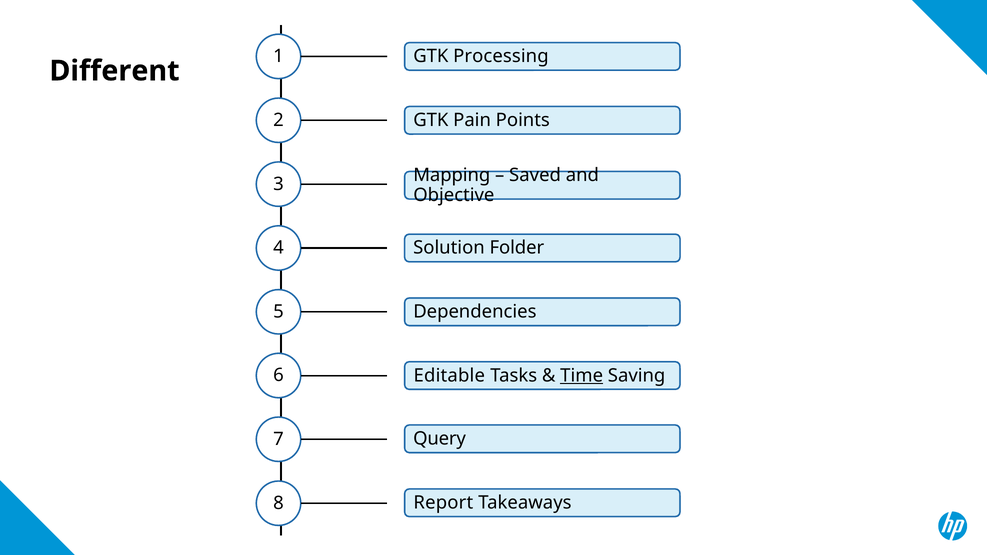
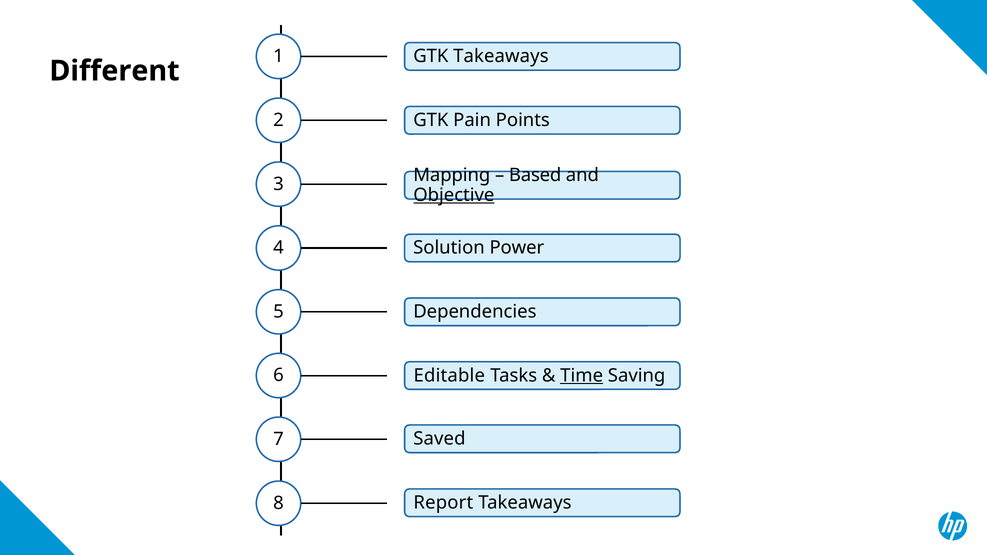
GTK Processing: Processing -> Takeaways
Saved: Saved -> Based
Objective underline: none -> present
Folder: Folder -> Power
Query: Query -> Saved
